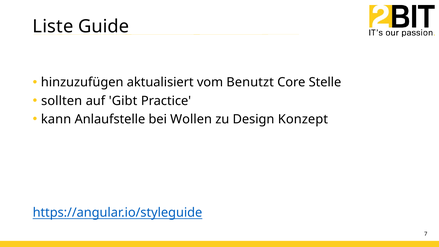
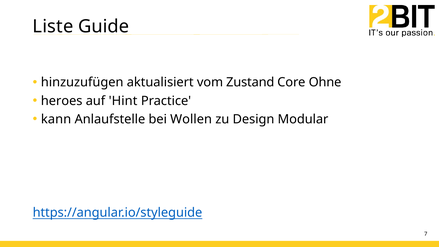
Benutzt: Benutzt -> Zustand
Stelle: Stelle -> Ohne
sollten: sollten -> heroes
Gibt: Gibt -> Hint
Konzept: Konzept -> Modular
